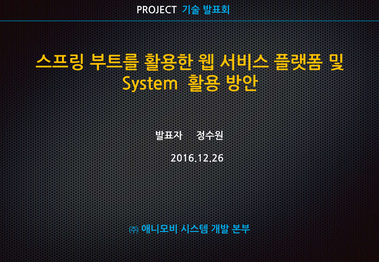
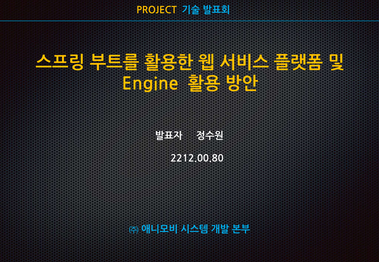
PROJECT colour: white -> yellow
System: System -> Engine
2016.12.26: 2016.12.26 -> 2212.00.80
